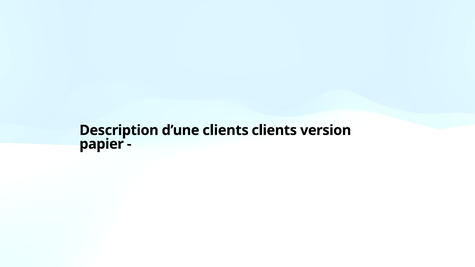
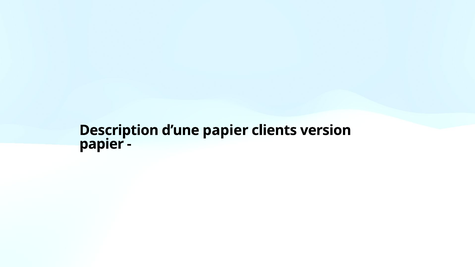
d’une clients: clients -> papier
